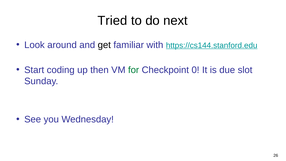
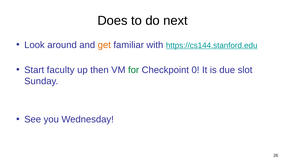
Tried: Tried -> Does
get colour: black -> orange
coding: coding -> faculty
